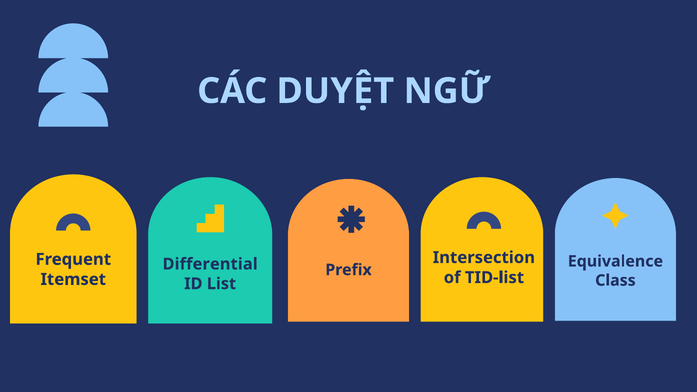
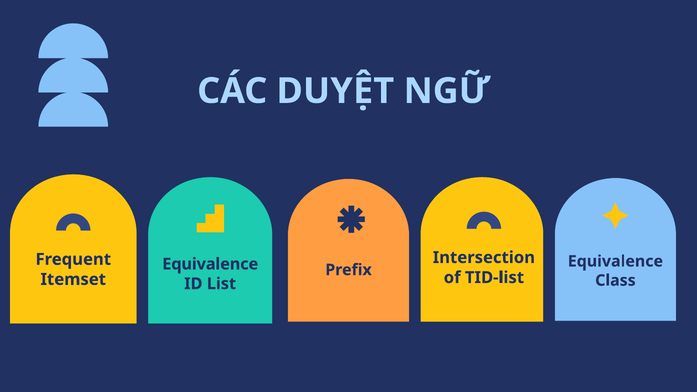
Differential at (210, 264): Differential -> Equivalence
